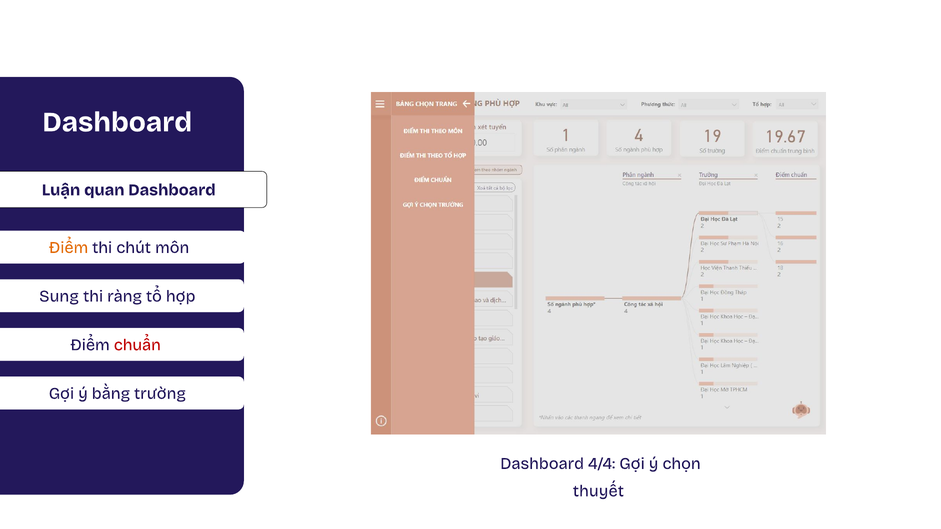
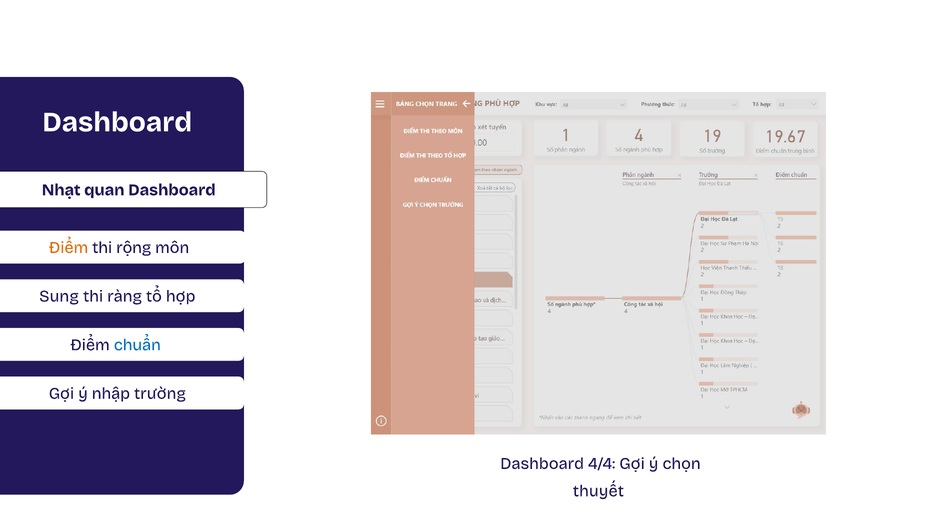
Luận: Luận -> Nhạt
chút: chút -> rộng
chuẩn colour: red -> blue
bằng: bằng -> nhập
